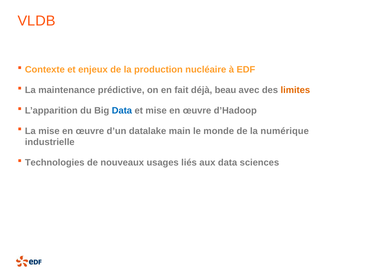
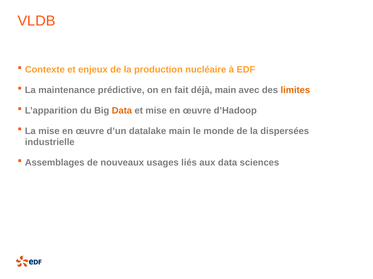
déjà beau: beau -> main
Data at (122, 111) colour: blue -> orange
numérique: numérique -> dispersées
Technologies: Technologies -> Assemblages
